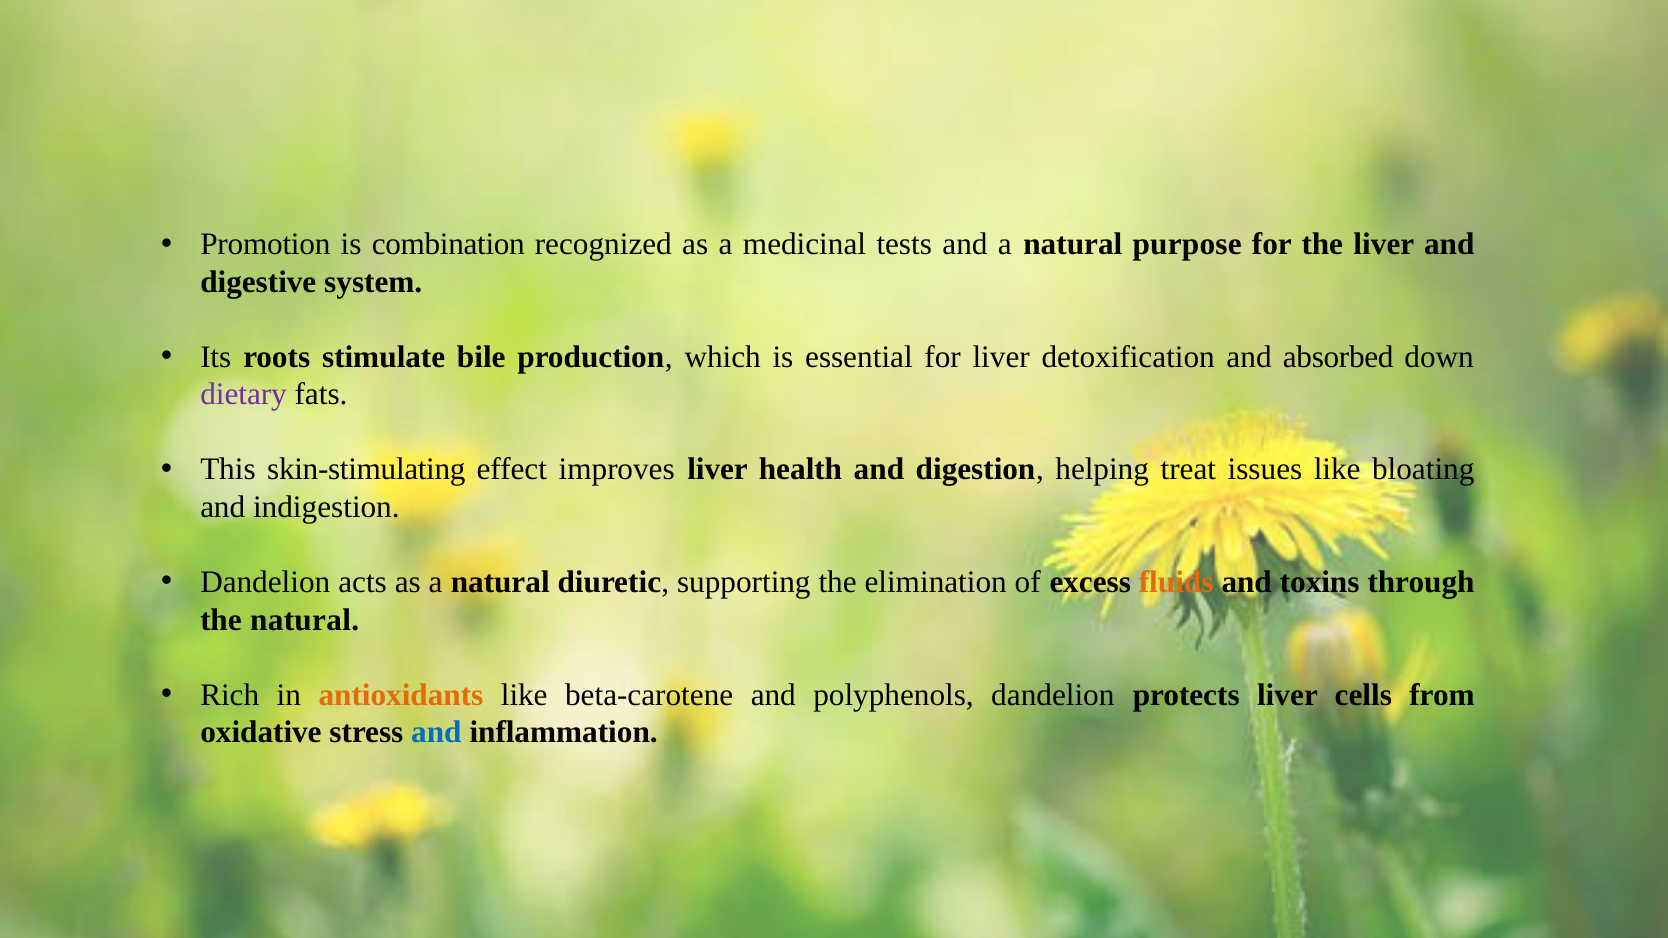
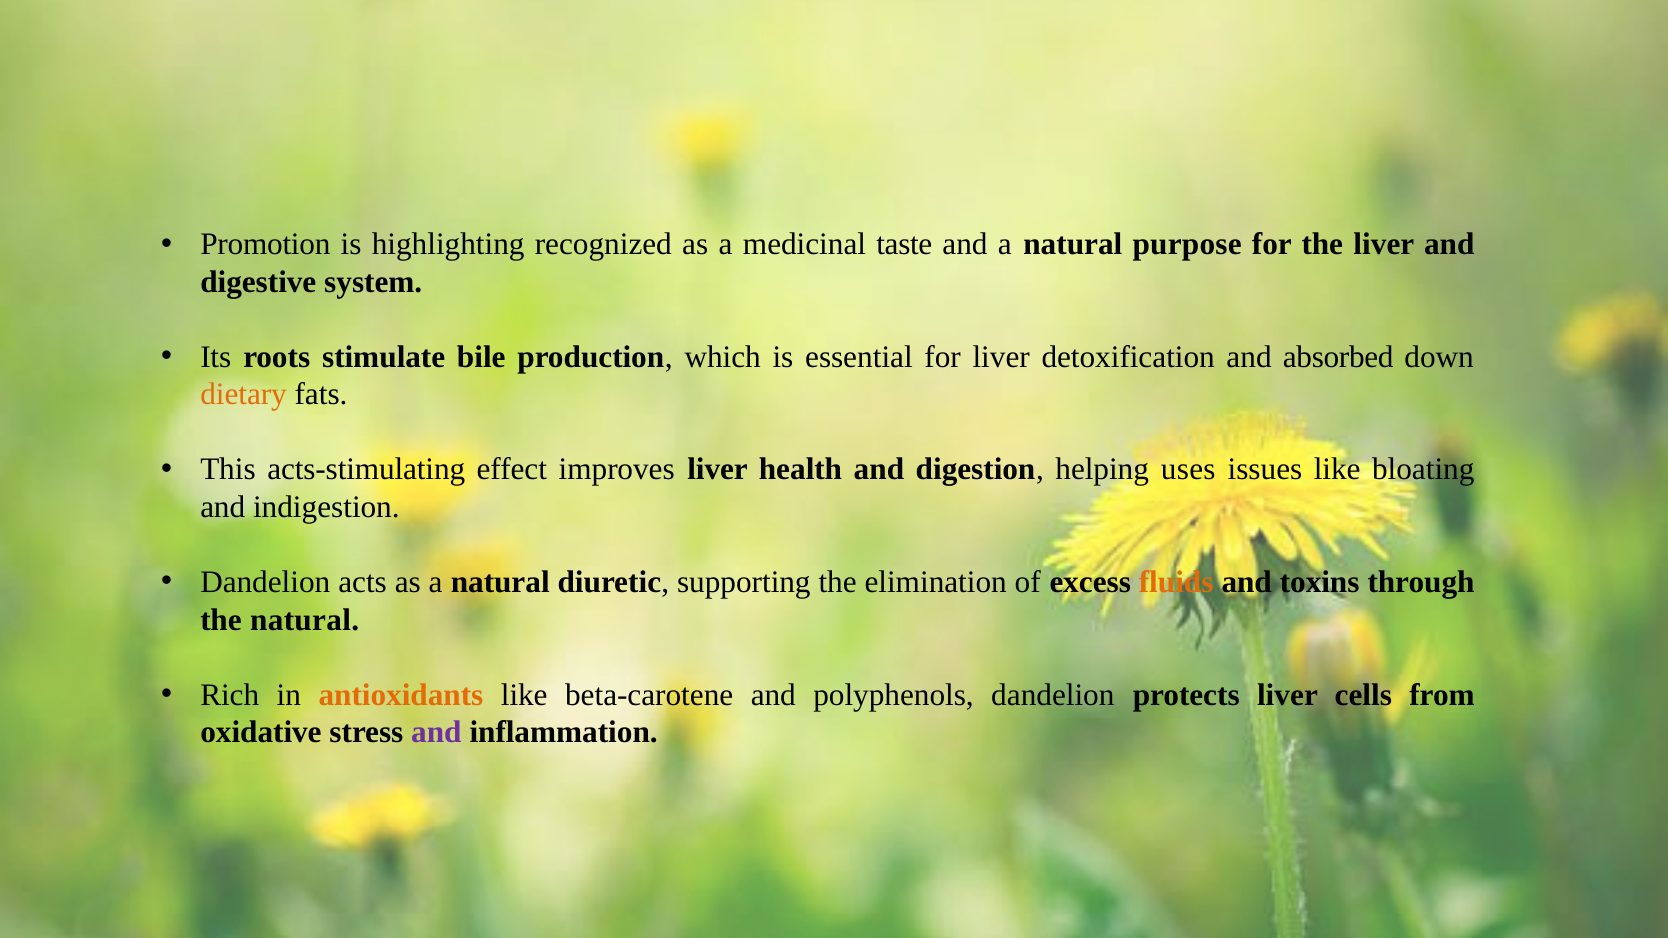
combination: combination -> highlighting
tests: tests -> taste
dietary colour: purple -> orange
skin-stimulating: skin-stimulating -> acts-stimulating
treat: treat -> uses
and at (436, 732) colour: blue -> purple
